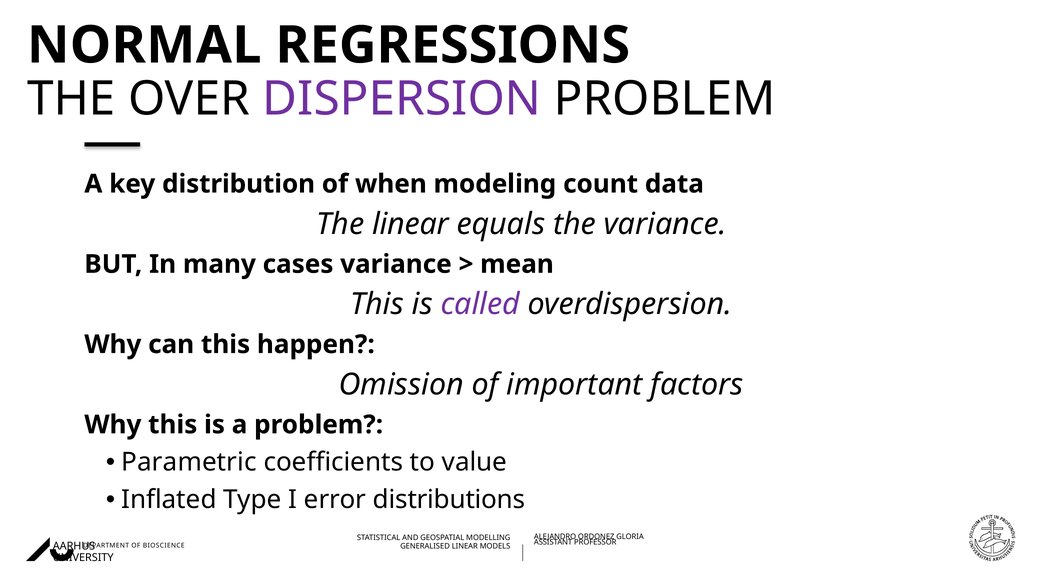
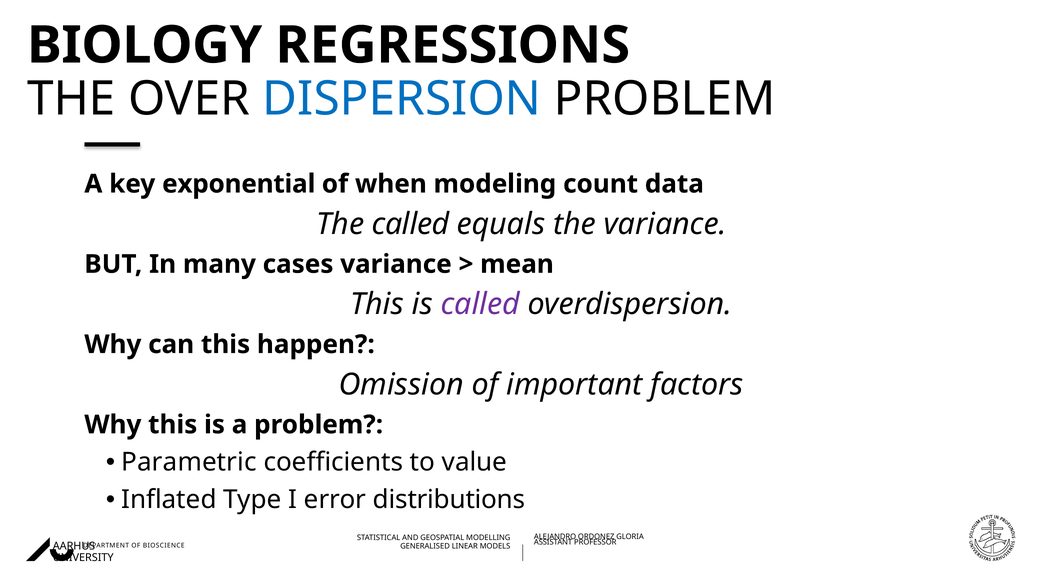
NORMAL: NORMAL -> BIOLOGY
DISPERSION colour: purple -> blue
distribution: distribution -> exponential
The linear: linear -> called
